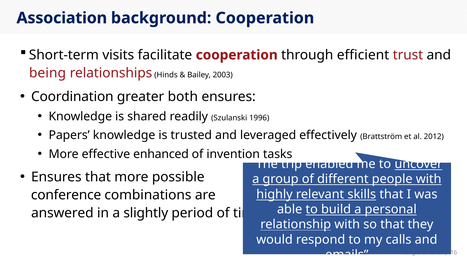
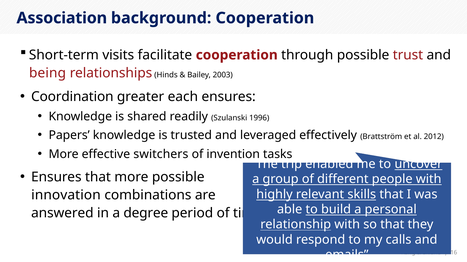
through efficient: efficient -> possible
both: both -> each
enhanced: enhanced -> switchers
conference: conference -> innovation
slightly: slightly -> degree
